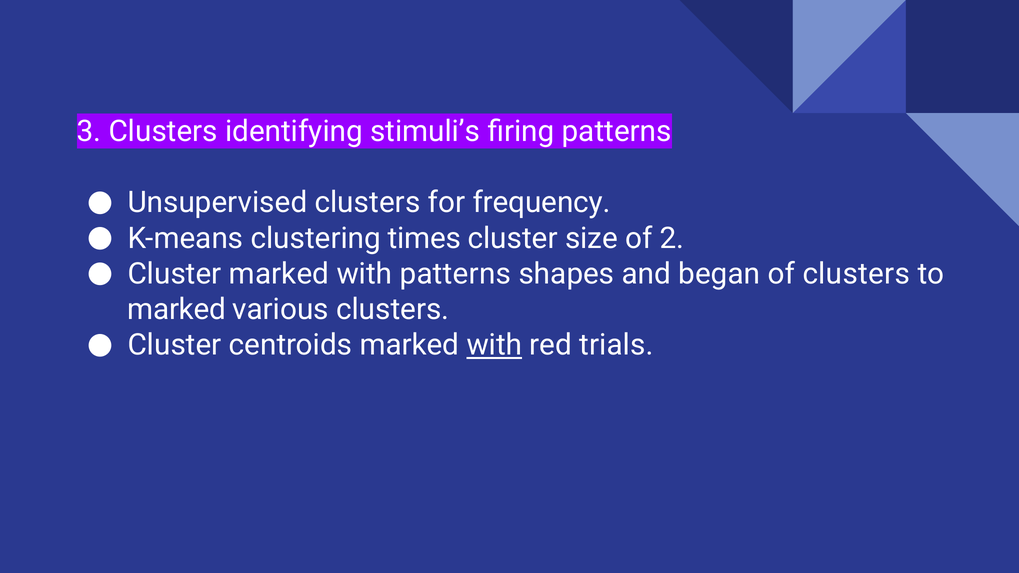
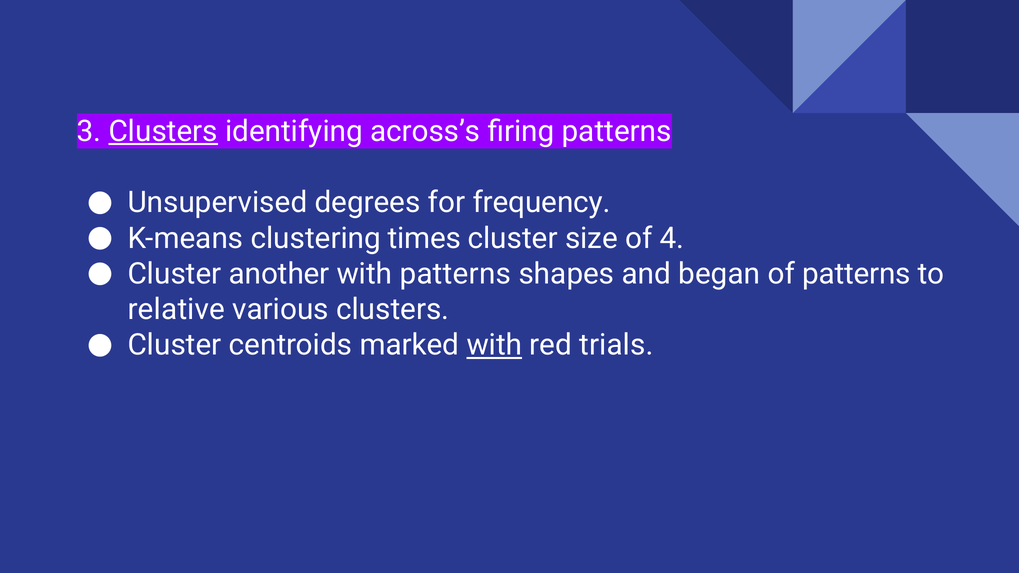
Clusters at (163, 131) underline: none -> present
stimuli’s: stimuli’s -> across’s
Unsupervised clusters: clusters -> degrees
2: 2 -> 4
Cluster marked: marked -> another
of clusters: clusters -> patterns
marked at (177, 310): marked -> relative
